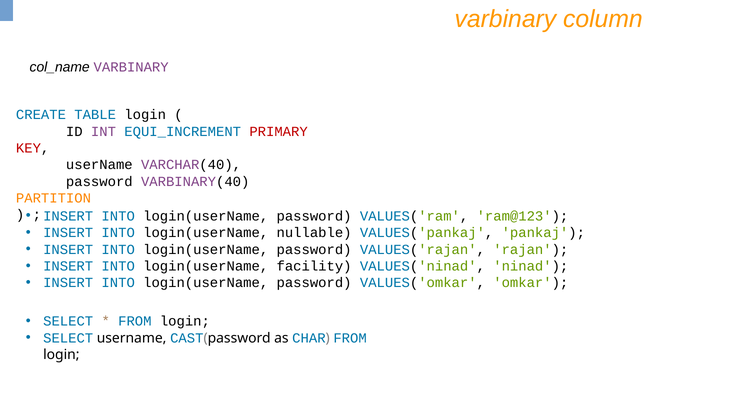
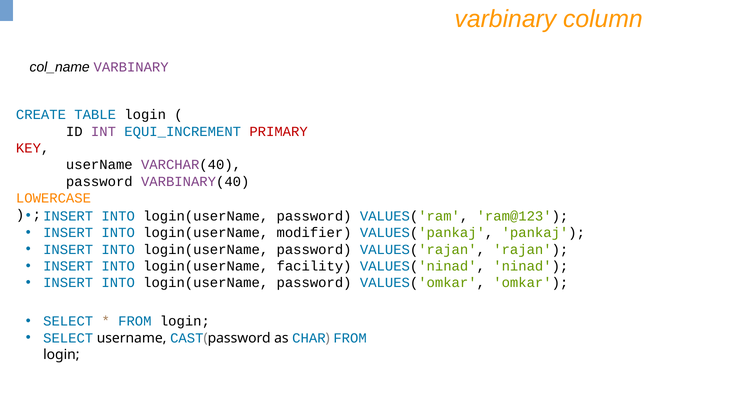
PARTITION: PARTITION -> LOWERCASE
nullable: nullable -> modifier
